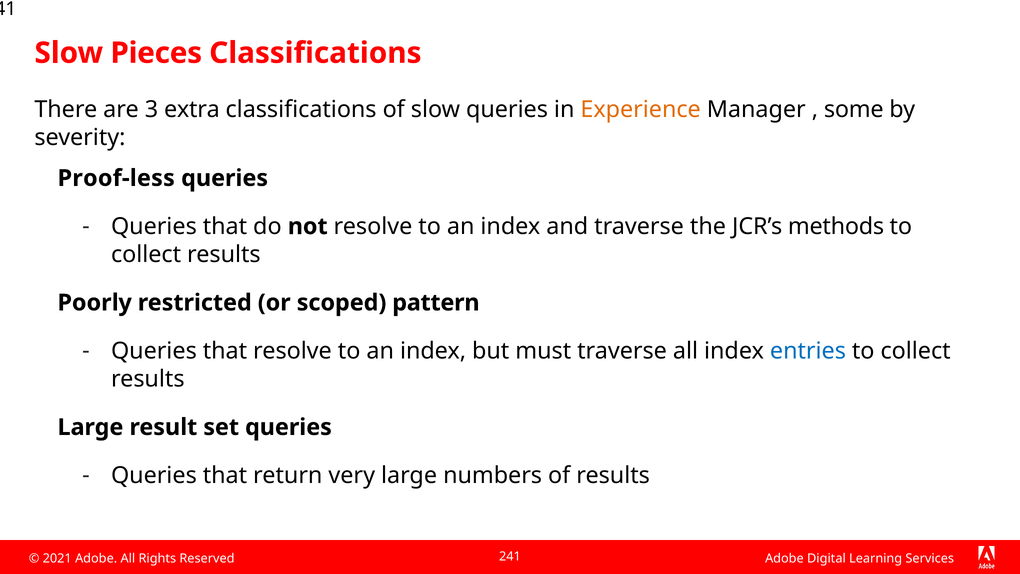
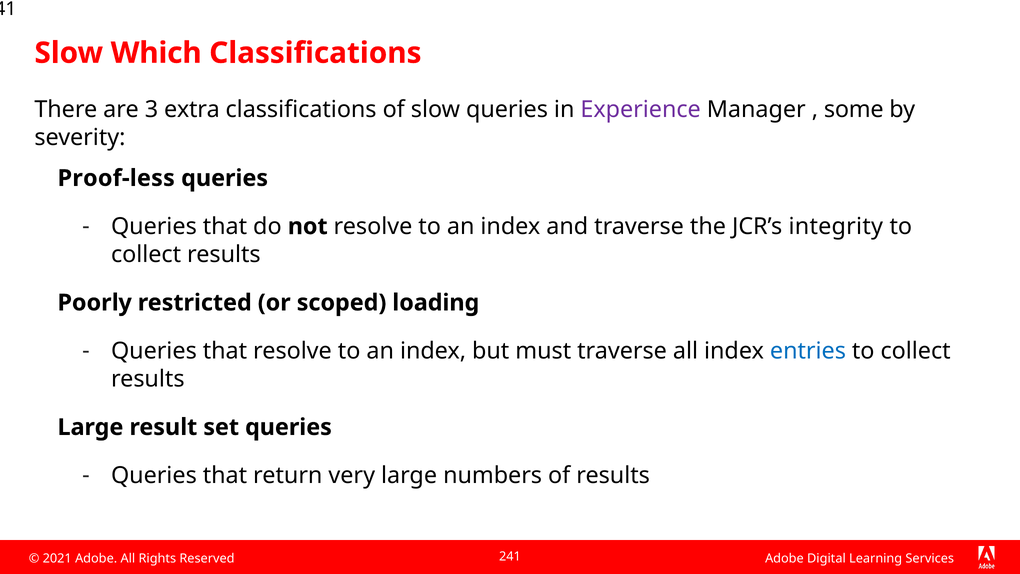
Pieces: Pieces -> Which
Experience colour: orange -> purple
methods: methods -> integrity
pattern: pattern -> loading
